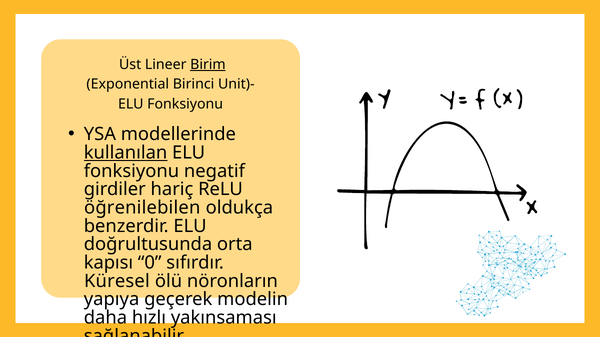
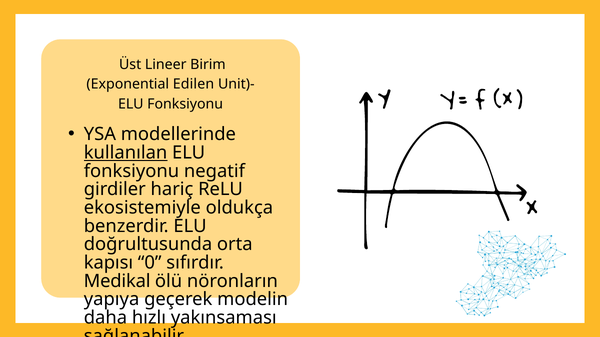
Birim underline: present -> none
Birinci: Birinci -> Edilen
öğrenilebilen: öğrenilebilen -> ekosistemiyle
Küresel: Küresel -> Medikal
